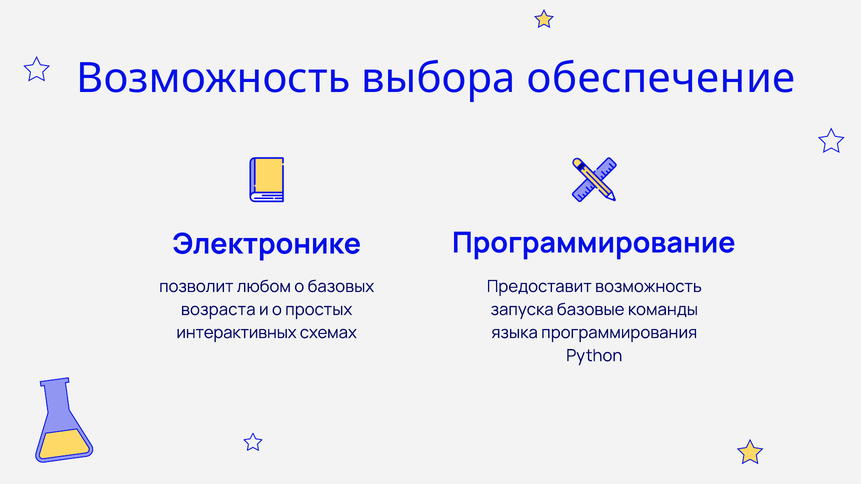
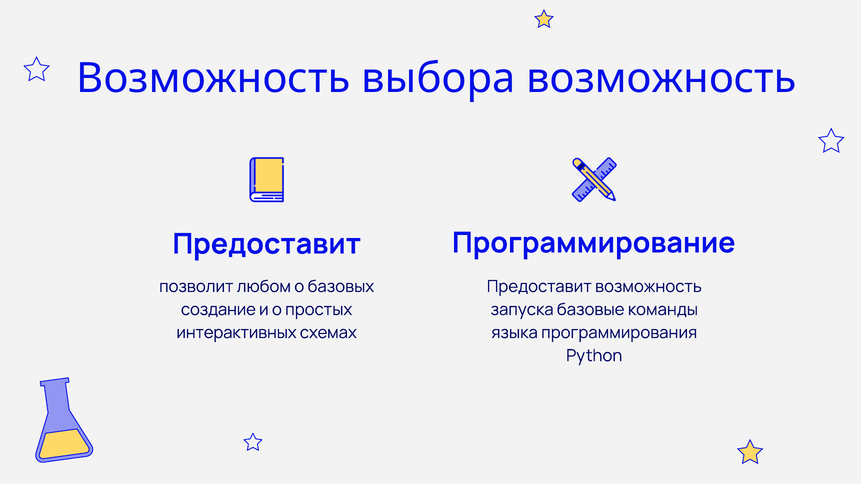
выбора обеспечение: обеспечение -> возможность
Электронике at (267, 244): Электронике -> Предоставит
возраста: возраста -> создание
